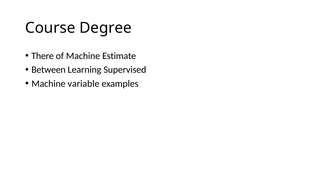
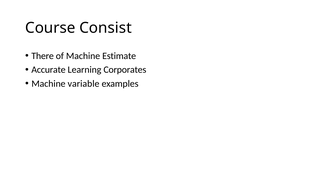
Degree: Degree -> Consist
Between: Between -> Accurate
Supervised: Supervised -> Corporates
